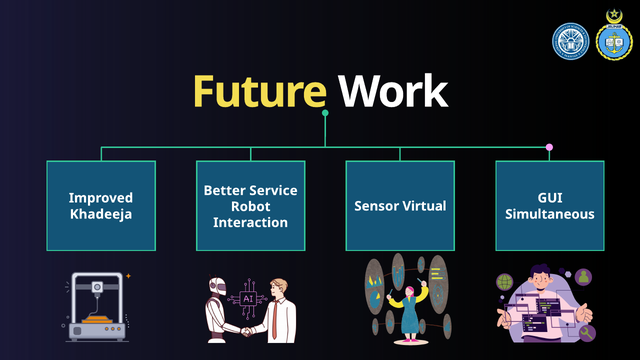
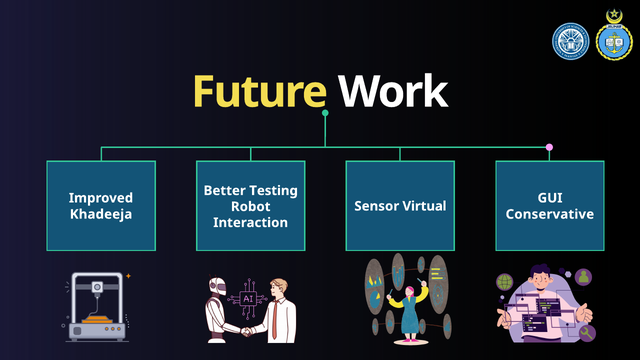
Service: Service -> Testing
Simultaneous: Simultaneous -> Conservative
